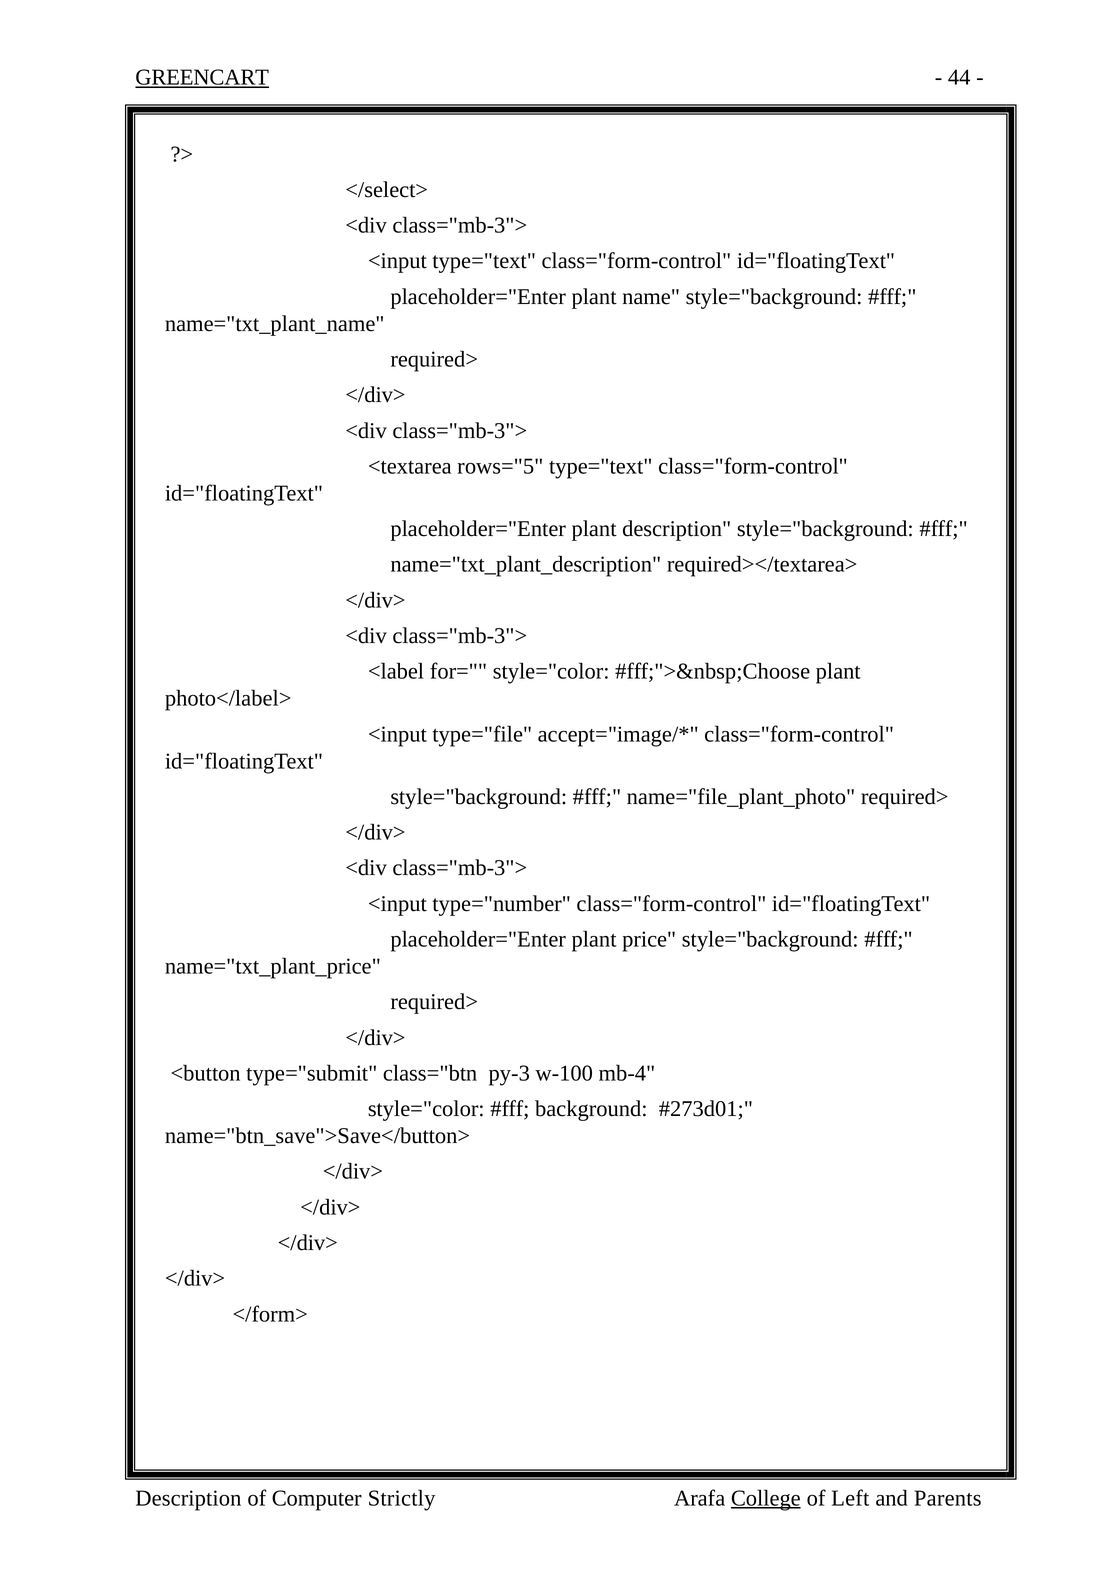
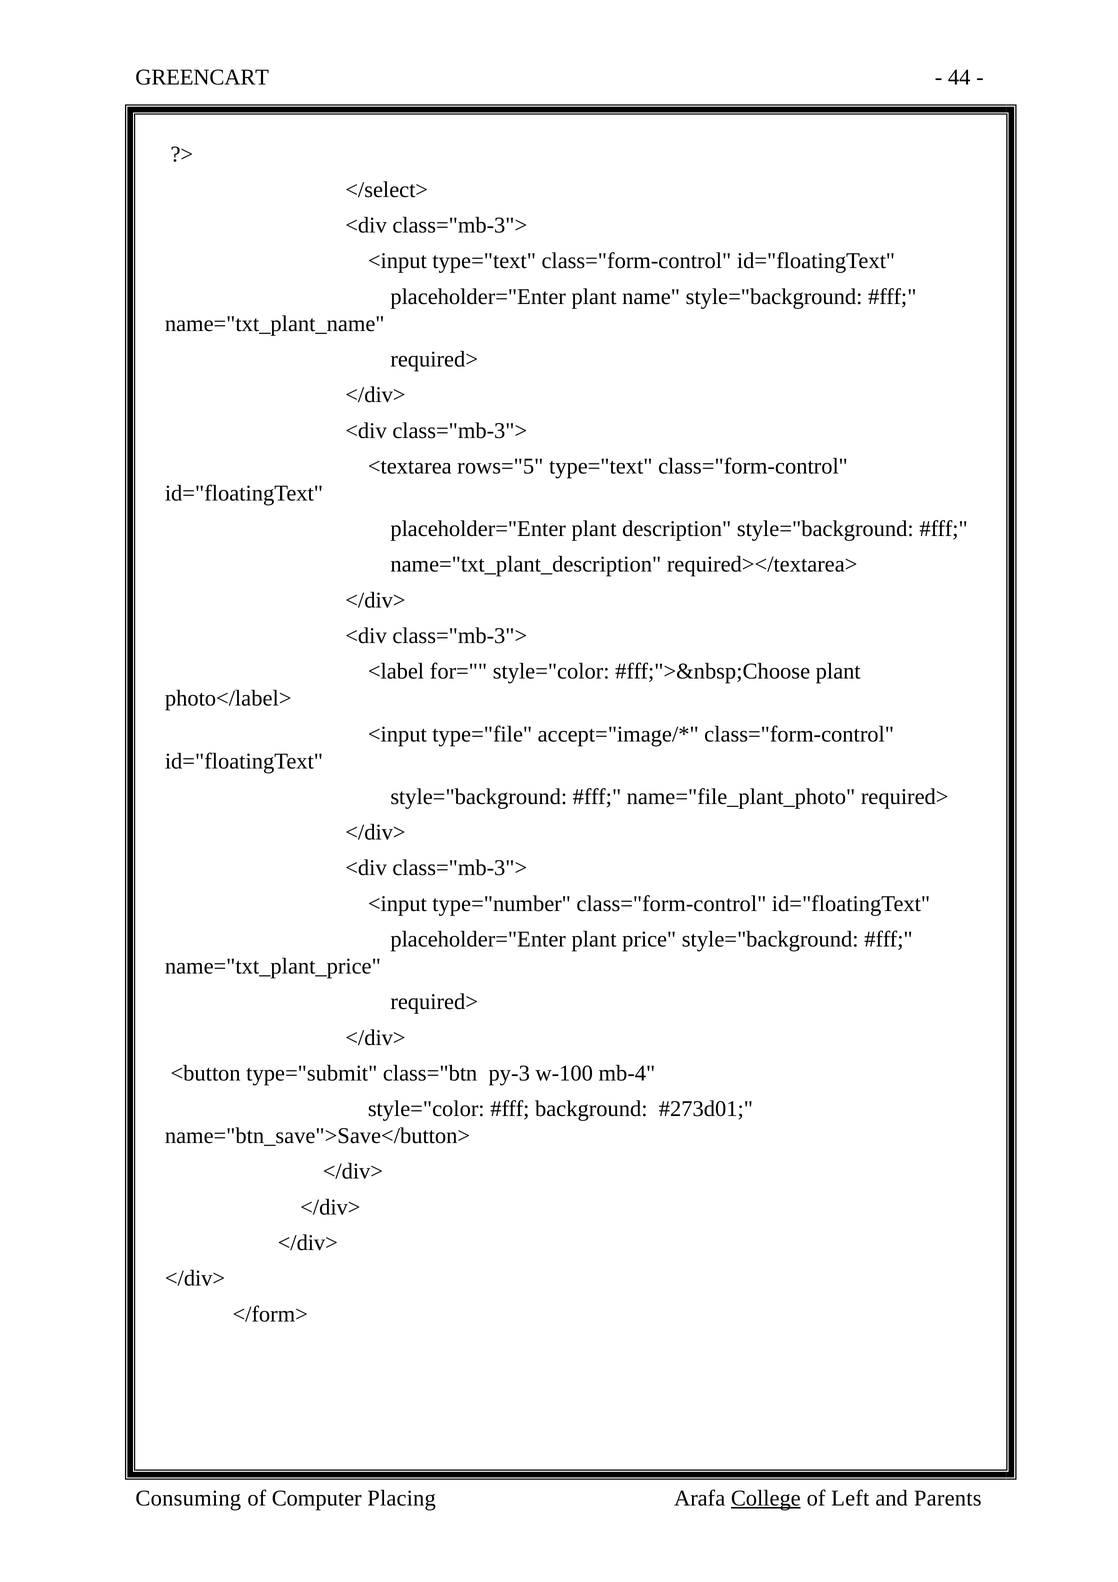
GREENCART underline: present -> none
Description at (188, 1498): Description -> Consuming
Strictly: Strictly -> Placing
